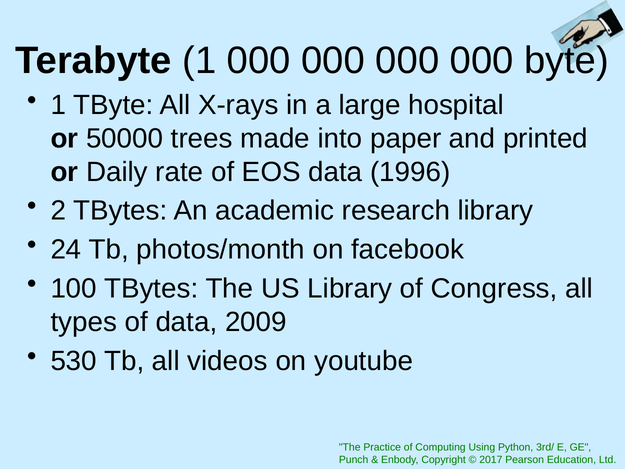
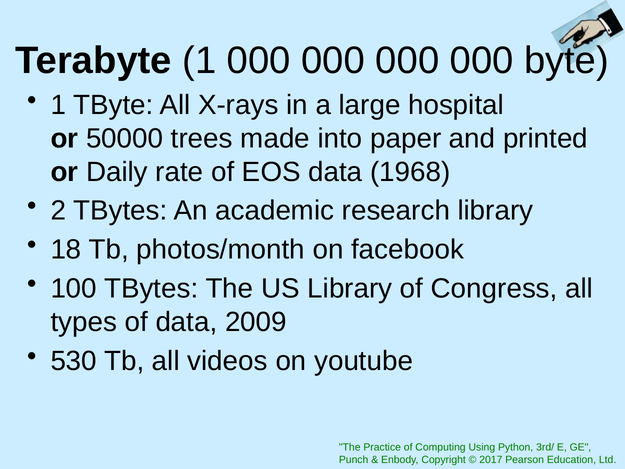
1996: 1996 -> 1968
24: 24 -> 18
